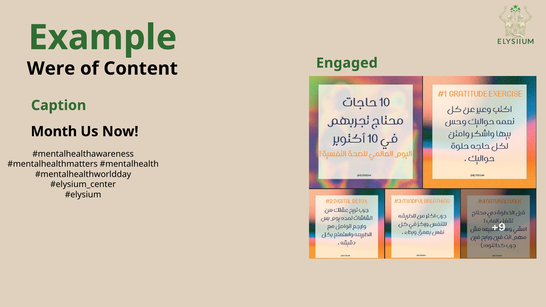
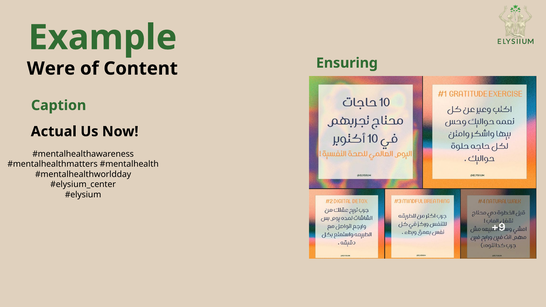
Engaged: Engaged -> Ensuring
Month: Month -> Actual
